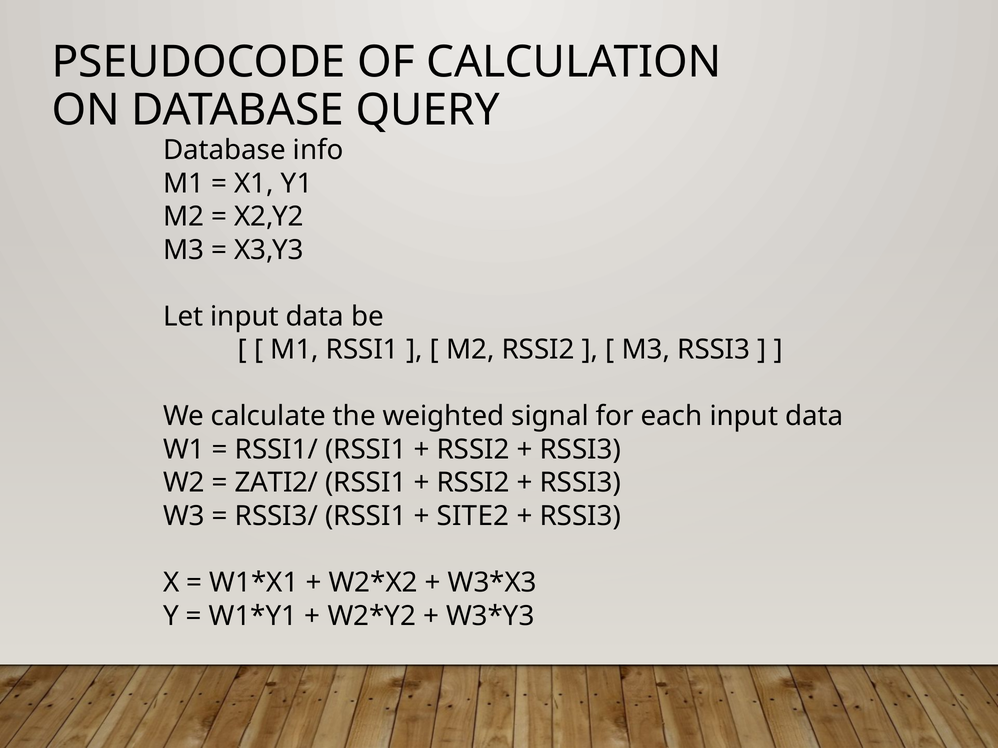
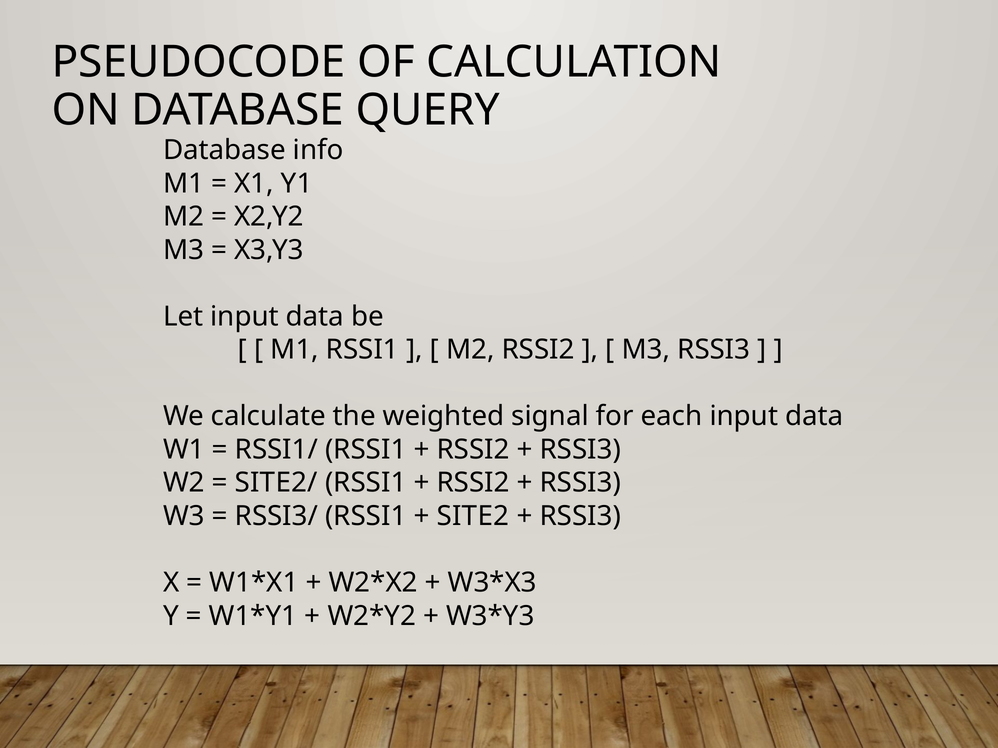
ZATI2/: ZATI2/ -> SITE2/
